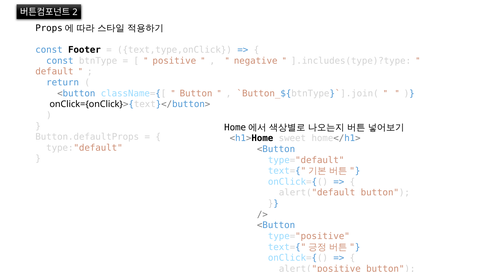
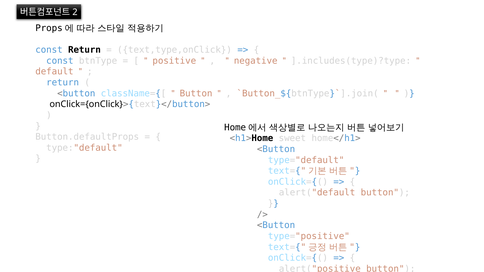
const Footer: Footer -> Return
